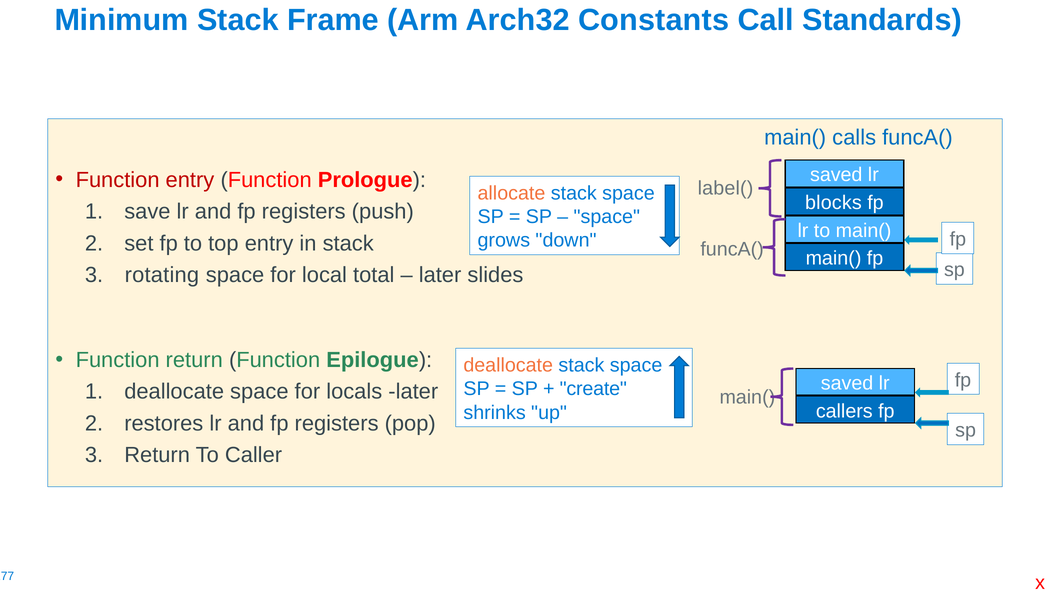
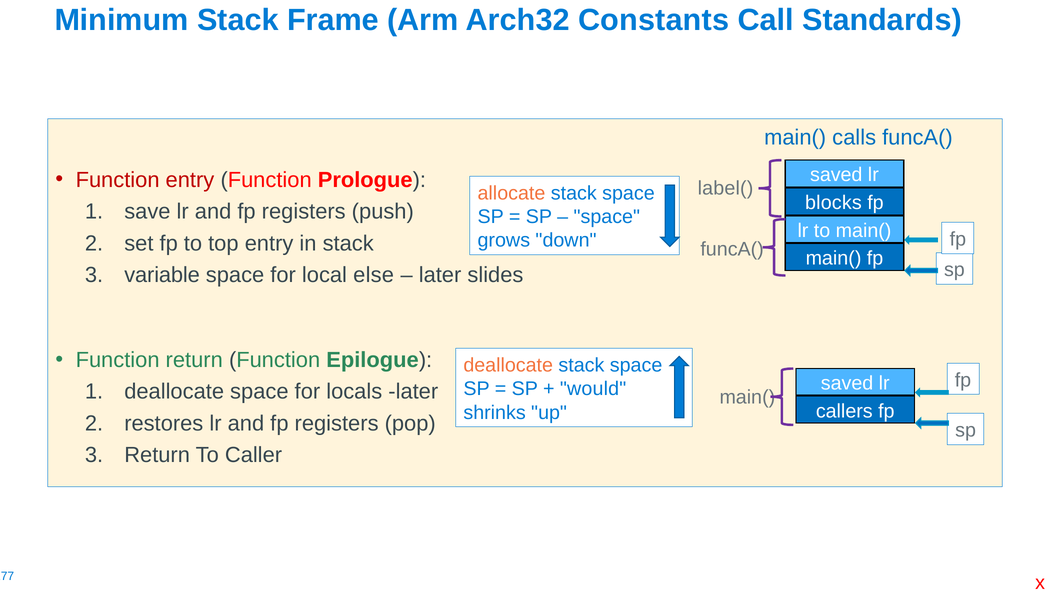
rotating: rotating -> variable
total: total -> else
create: create -> would
